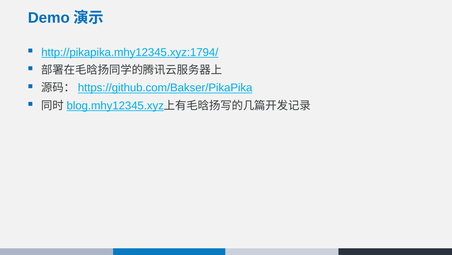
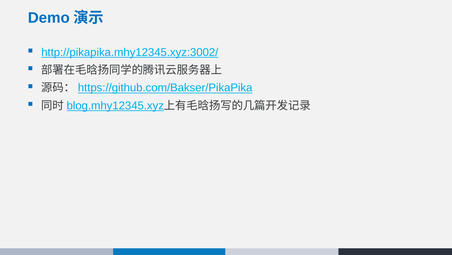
http://pikapika.mhy12345.xyz:1794/: http://pikapika.mhy12345.xyz:1794/ -> http://pikapika.mhy12345.xyz:3002/
